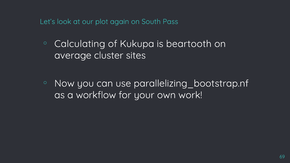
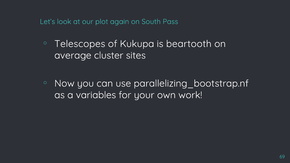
Calculating: Calculating -> Telescopes
workflow: workflow -> variables
